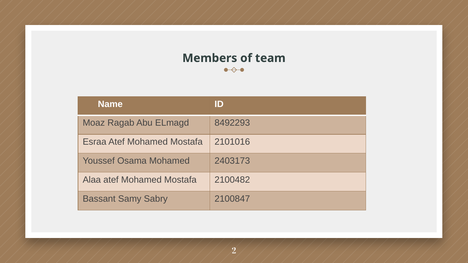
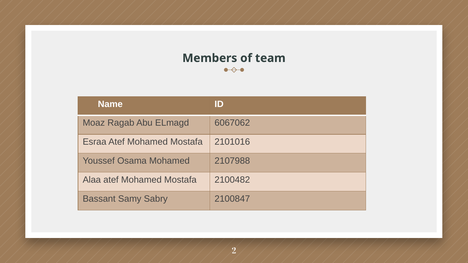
8492293: 8492293 -> 6067062
2403173: 2403173 -> 2107988
